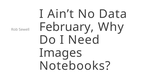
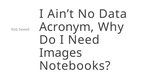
February: February -> Acronym
